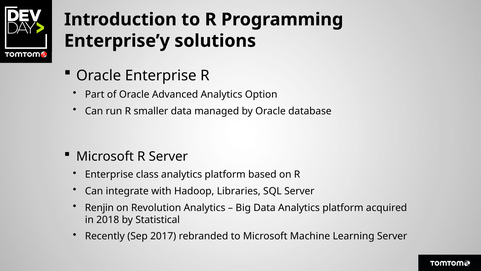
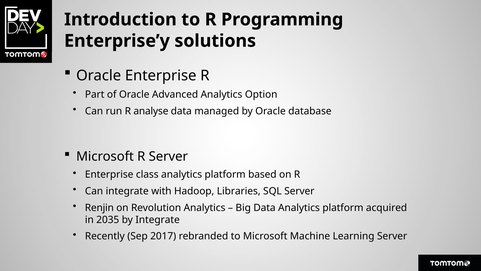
smaller: smaller -> analyse
2018: 2018 -> 2035
by Statistical: Statistical -> Integrate
